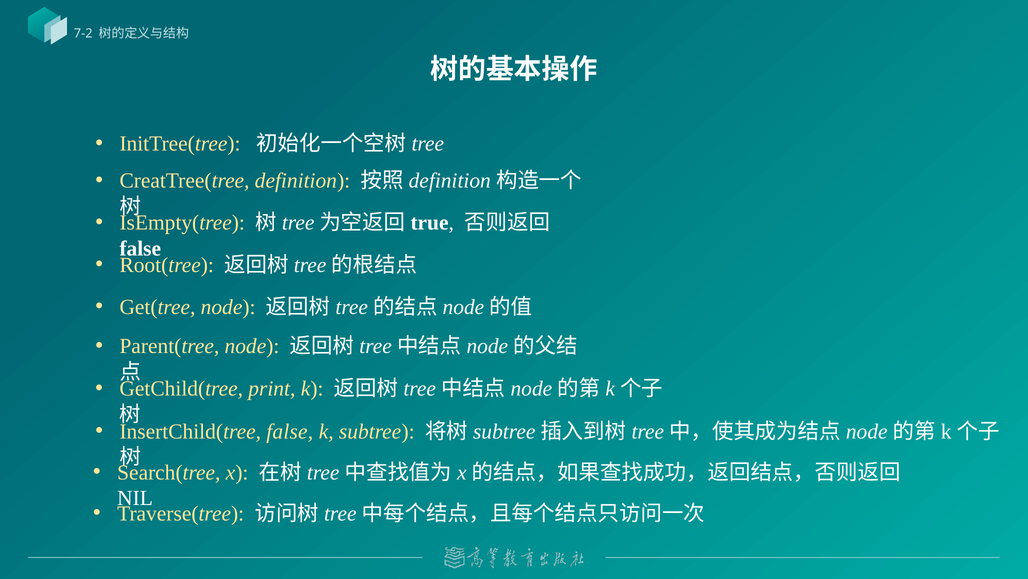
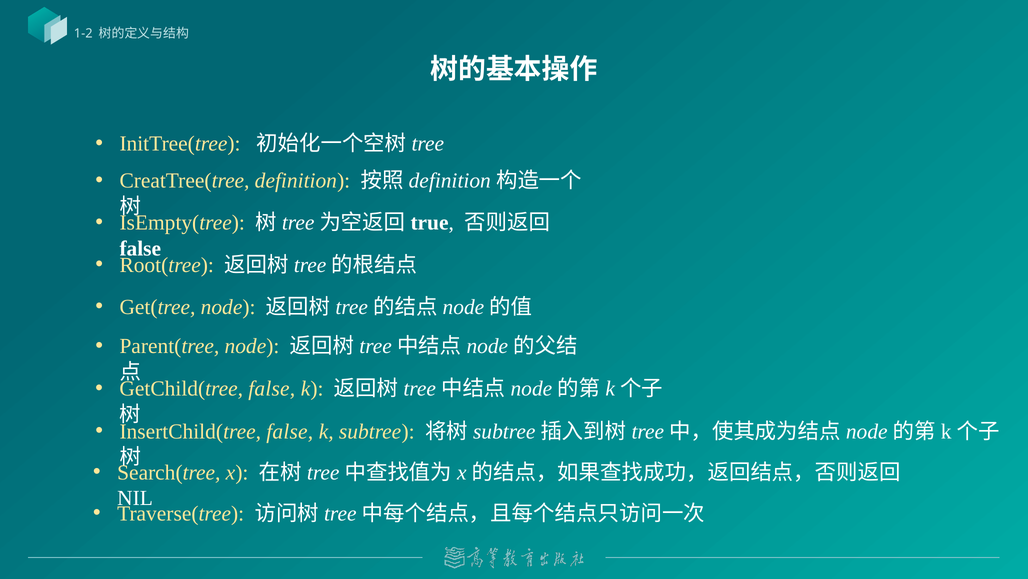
7-2: 7-2 -> 1-2
GetChild(tree print: print -> false
